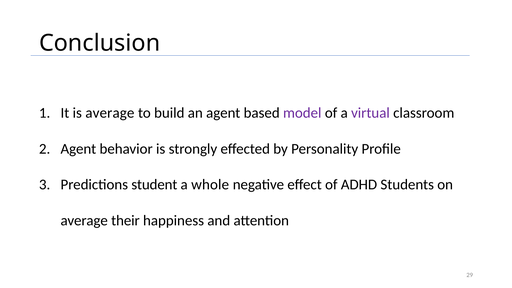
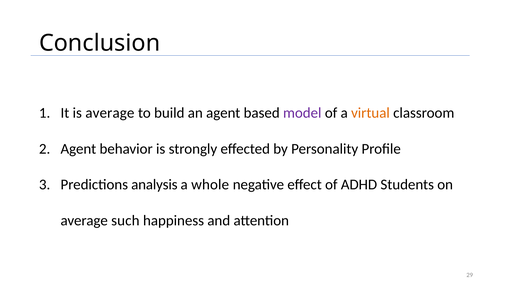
virtual colour: purple -> orange
student: student -> analysis
their: their -> such
